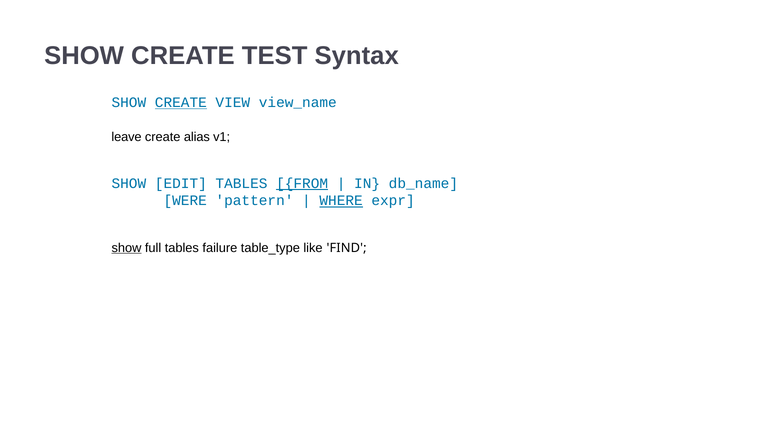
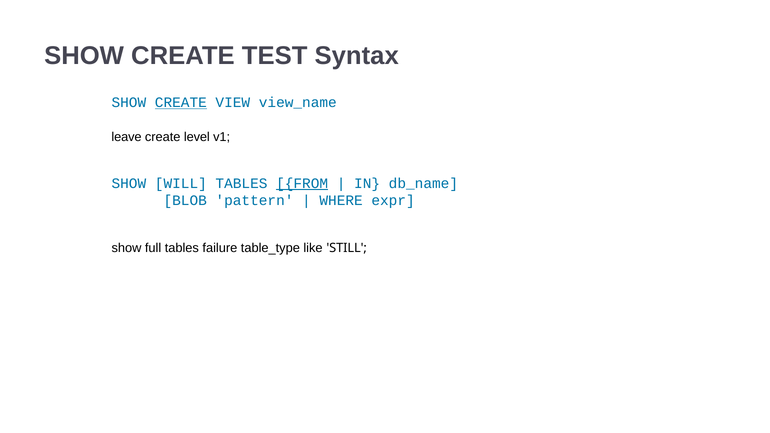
alias: alias -> level
EDIT: EDIT -> WILL
WERE: WERE -> BLOB
WHERE underline: present -> none
show at (126, 248) underline: present -> none
FIND: FIND -> STILL
